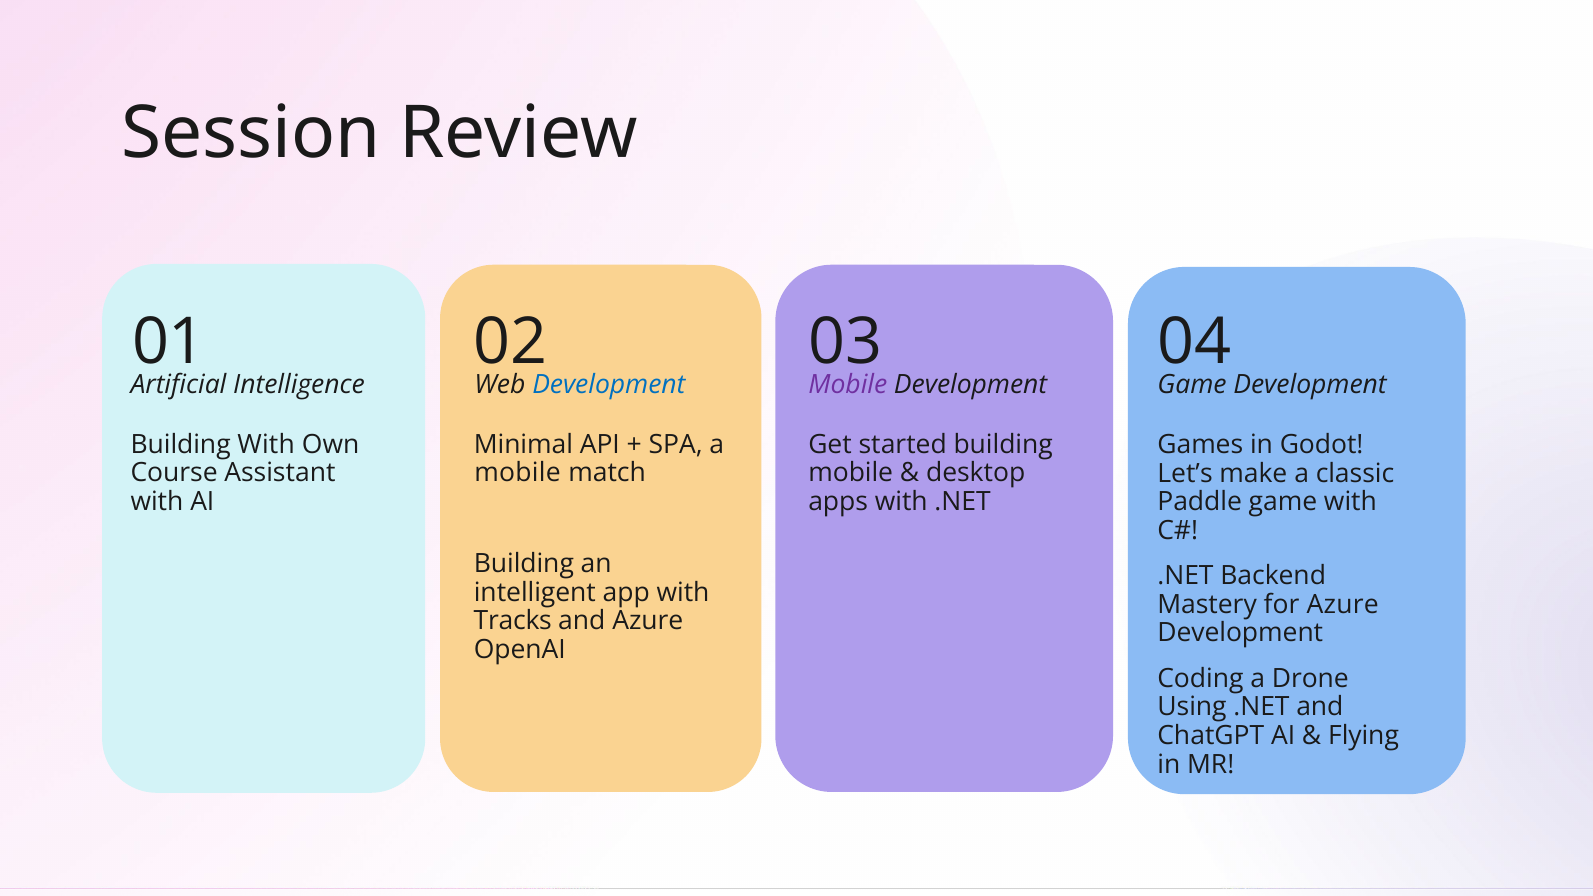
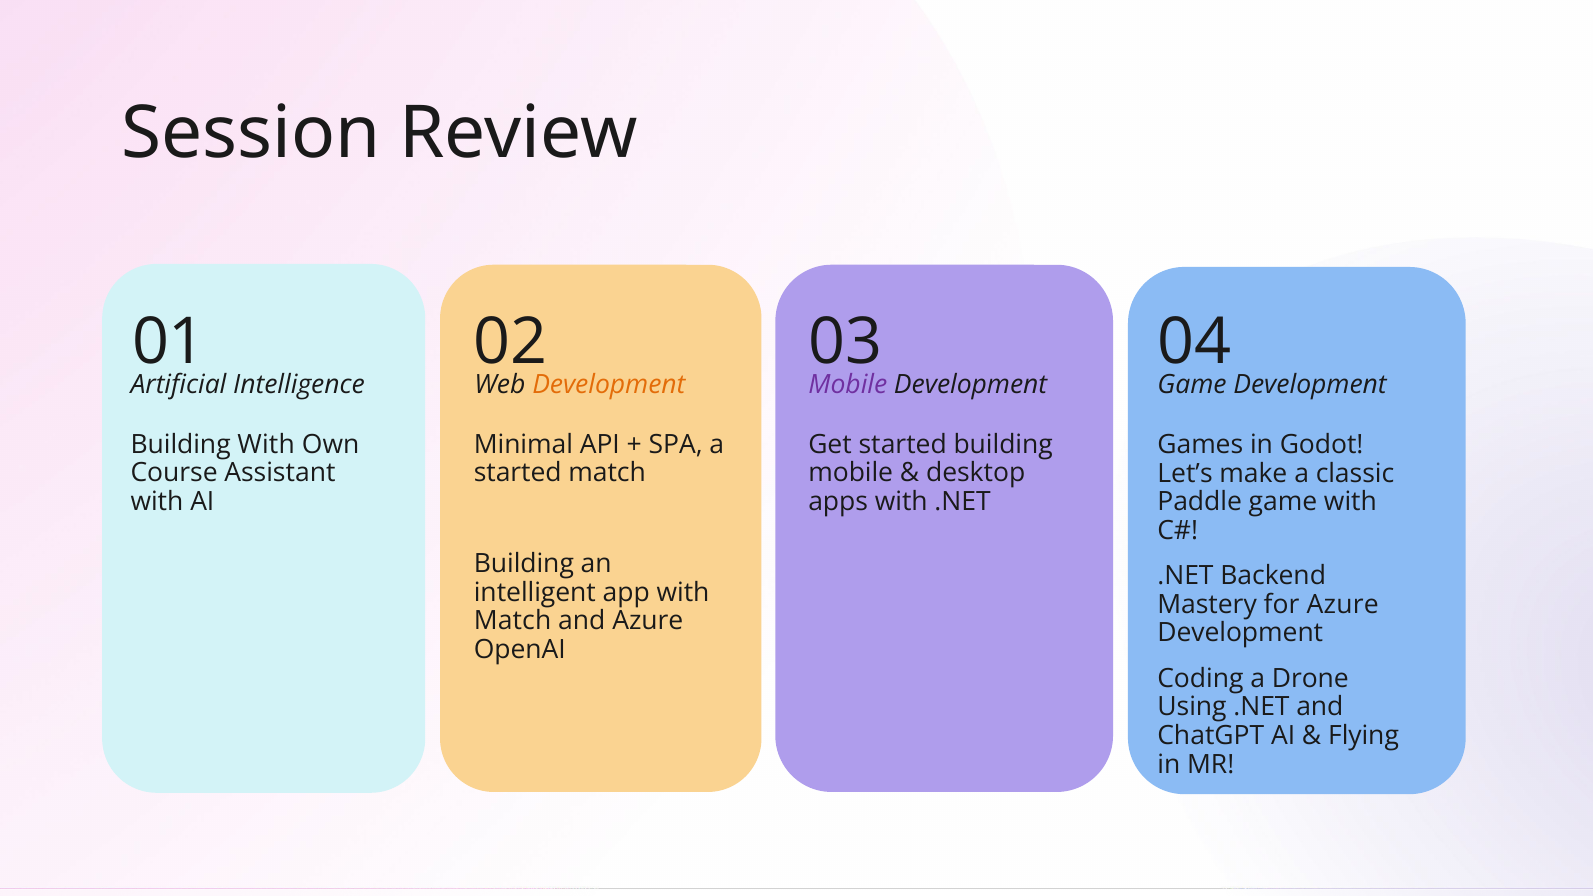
Development at (609, 385) colour: blue -> orange
mobile at (518, 473): mobile -> started
Tracks at (513, 621): Tracks -> Match
